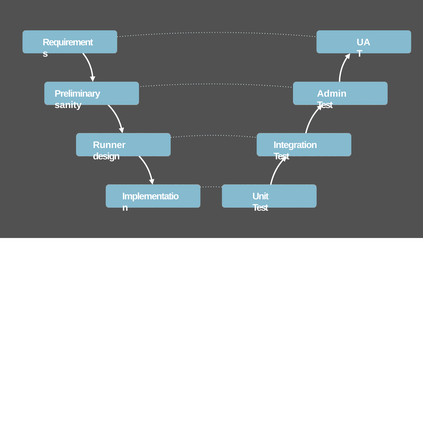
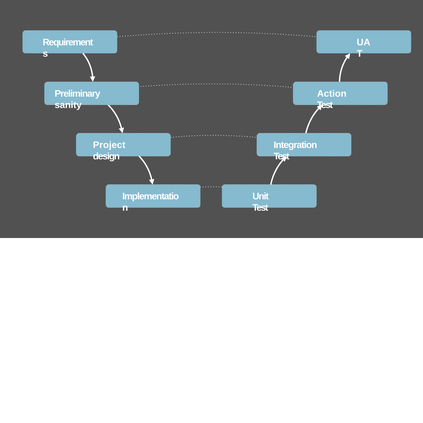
Admin: Admin -> Action
Runner: Runner -> Project
